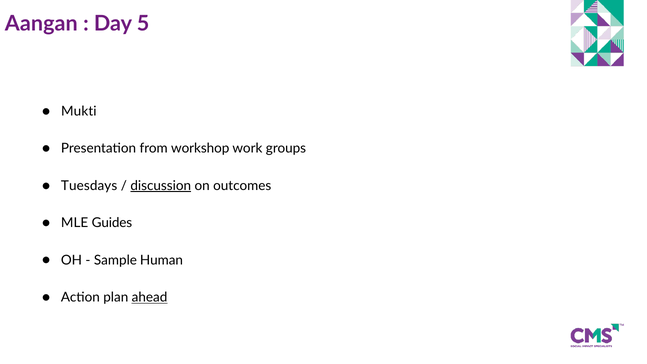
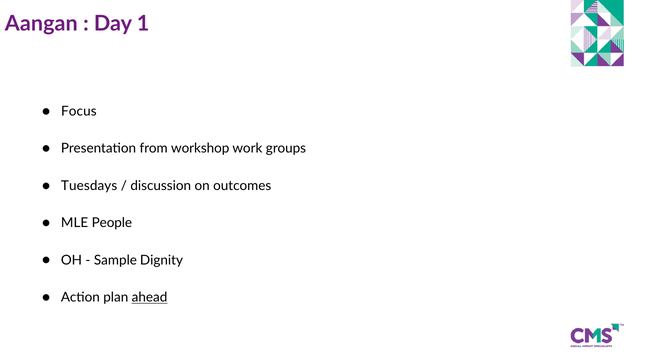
5: 5 -> 1
Mukti: Mukti -> Focus
discussion underline: present -> none
Guides: Guides -> People
Human: Human -> Dignity
